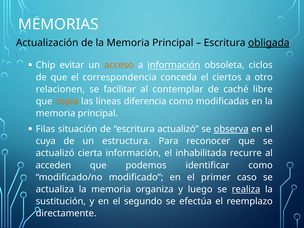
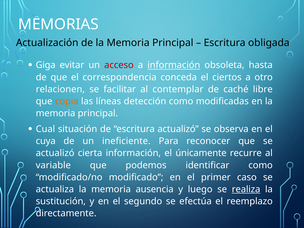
obligada underline: present -> none
Chip: Chip -> Giga
acceso colour: orange -> red
ciclos: ciclos -> hasta
diferencia: diferencia -> detección
Filas: Filas -> Cual
observa underline: present -> none
estructura: estructura -> ineficiente
inhabilitada: inhabilitada -> únicamente
acceden: acceden -> variable
organiza: organiza -> ausencia
